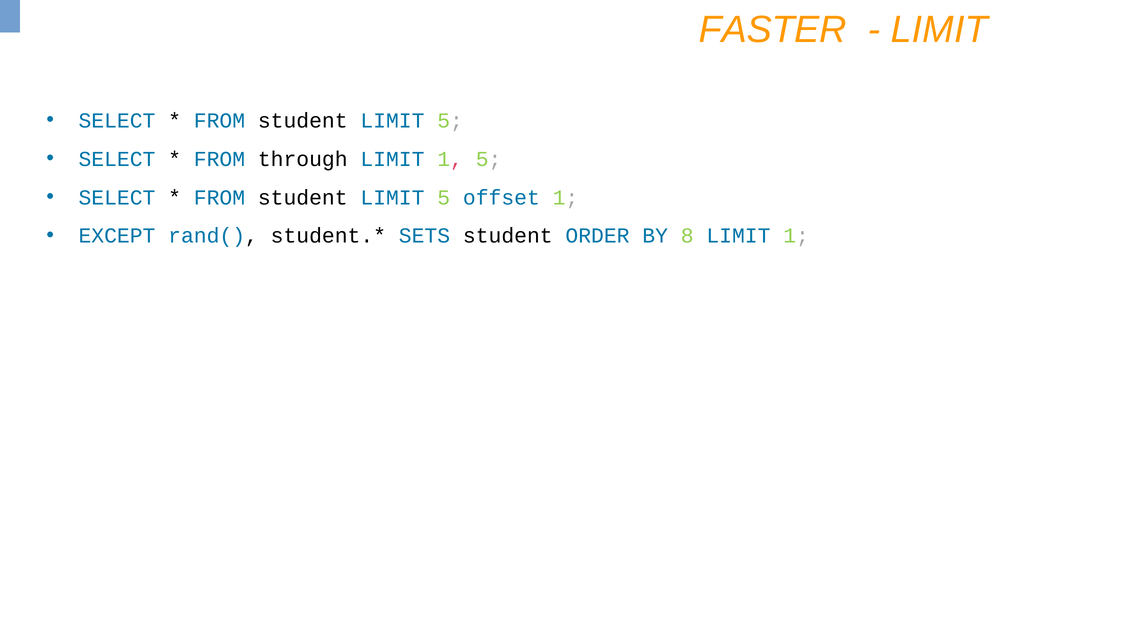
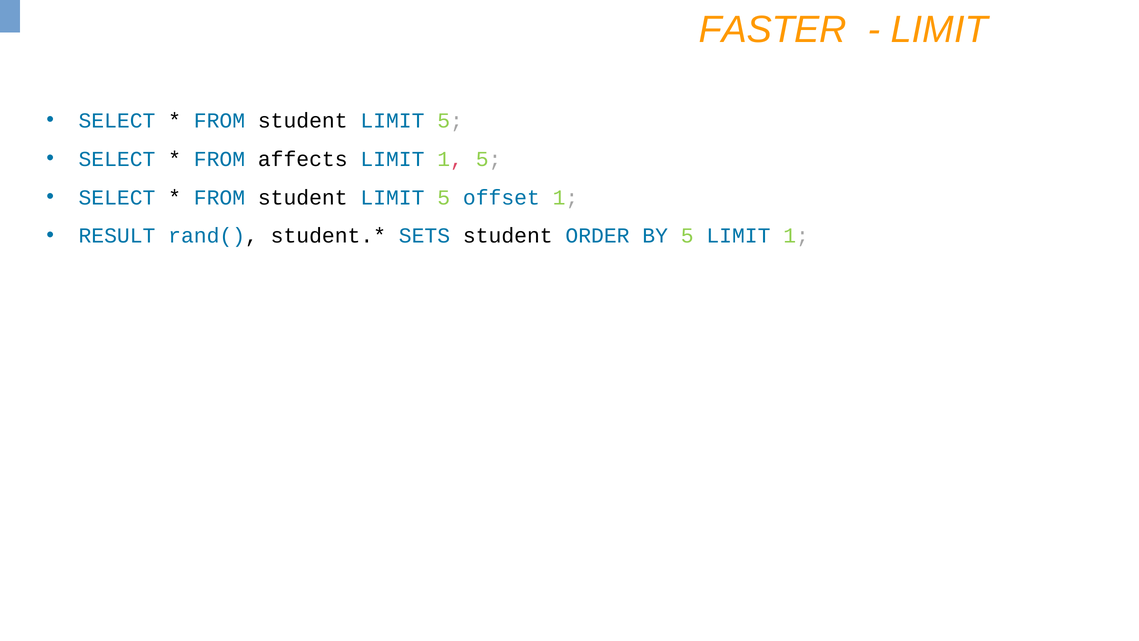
through: through -> affects
EXCEPT: EXCEPT -> RESULT
BY 8: 8 -> 5
